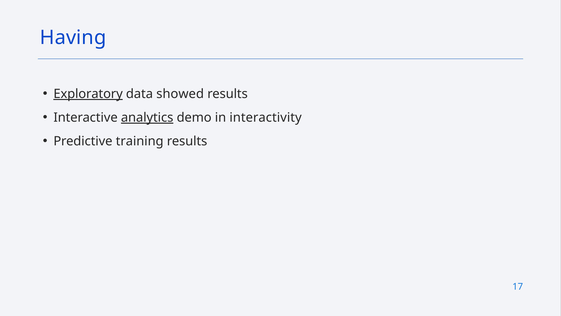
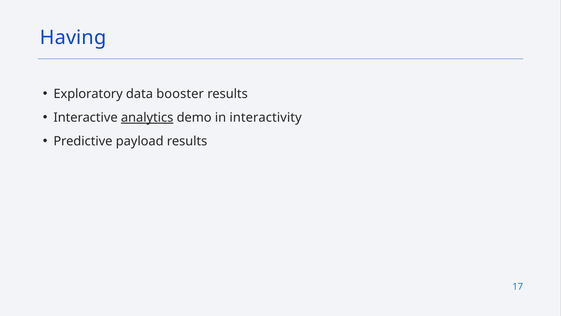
Exploratory underline: present -> none
showed: showed -> booster
training: training -> payload
